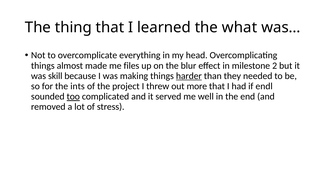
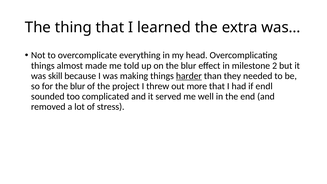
what: what -> extra
files: files -> told
for the ints: ints -> blur
too underline: present -> none
